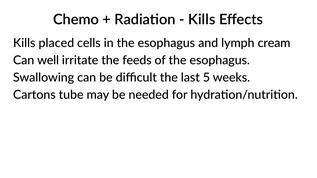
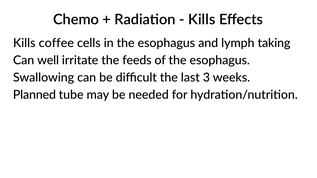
placed: placed -> coffee
cream: cream -> taking
5: 5 -> 3
Cartons: Cartons -> Planned
